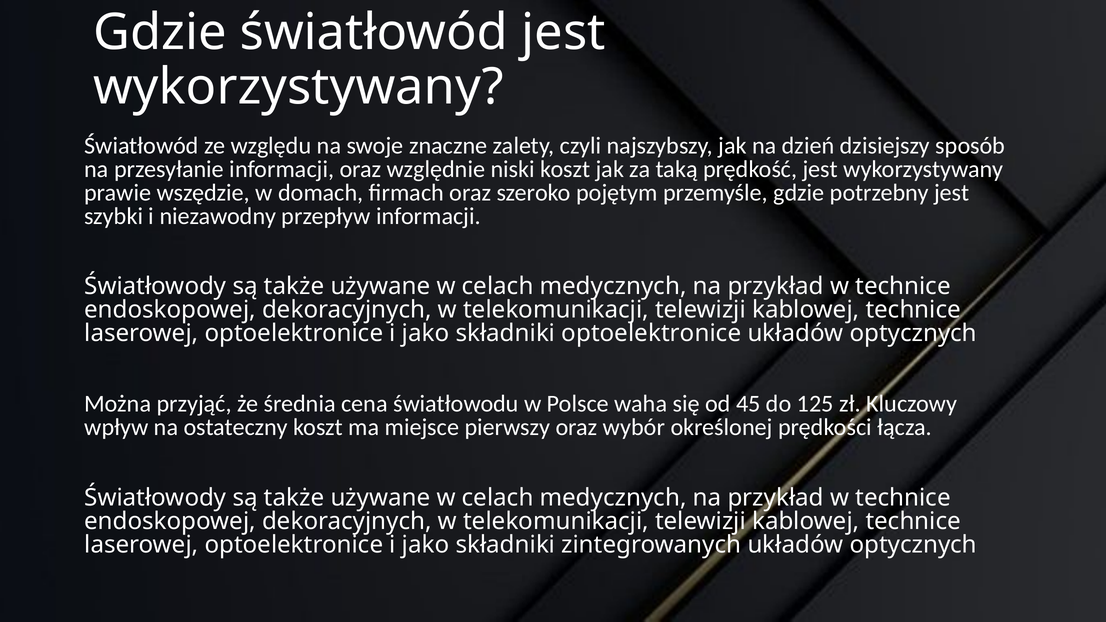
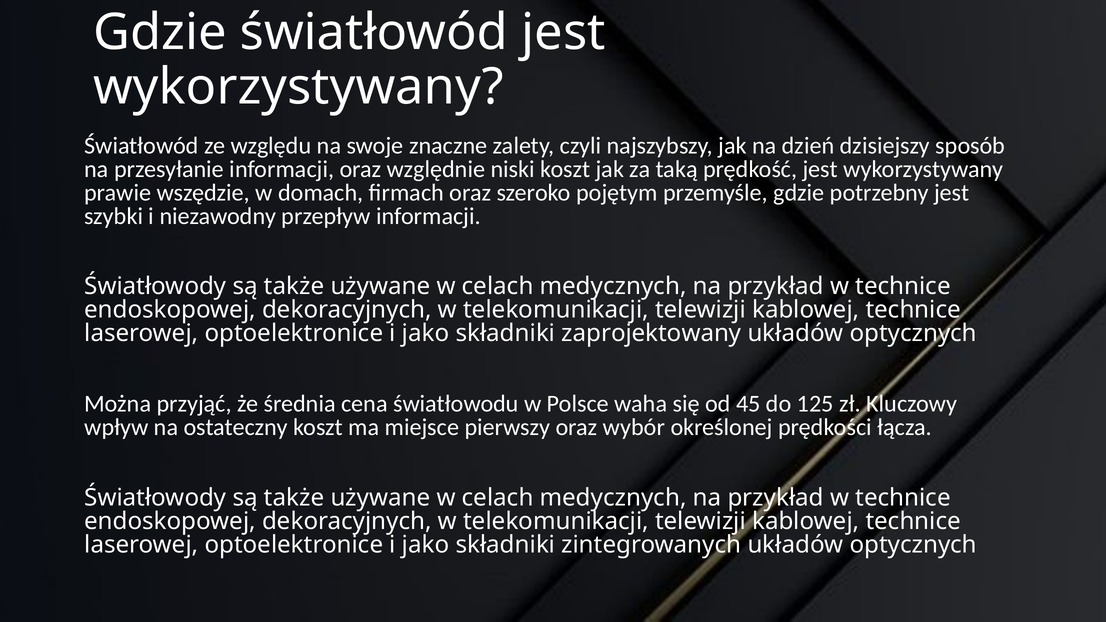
składniki optoelektronice: optoelektronice -> zaprojektowany
